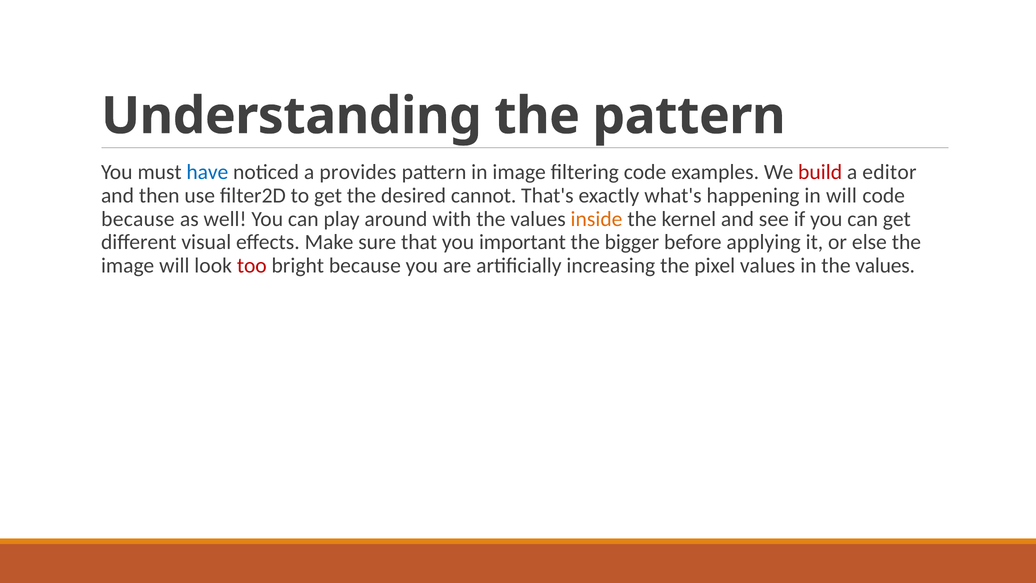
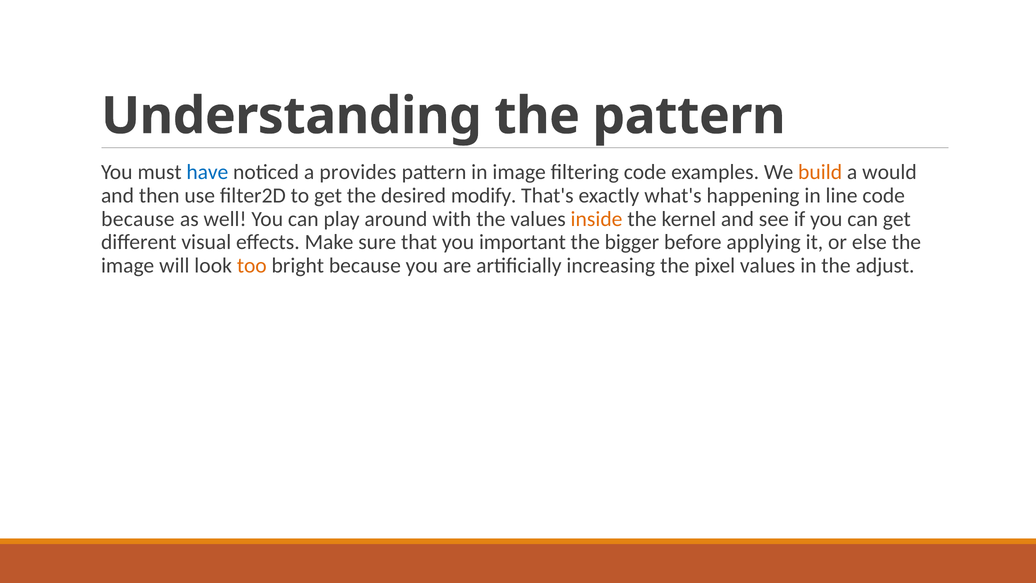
build colour: red -> orange
editor: editor -> would
cannot: cannot -> modify
in will: will -> line
too colour: red -> orange
in the values: values -> adjust
